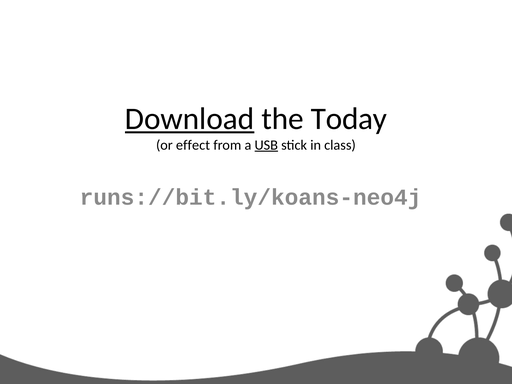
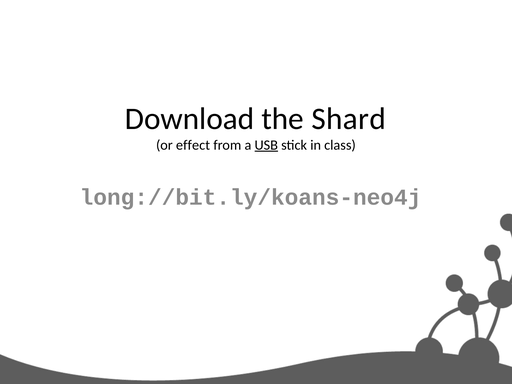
Download underline: present -> none
Today: Today -> Shard
runs://bit.ly/koans-neo4j: runs://bit.ly/koans-neo4j -> long://bit.ly/koans-neo4j
